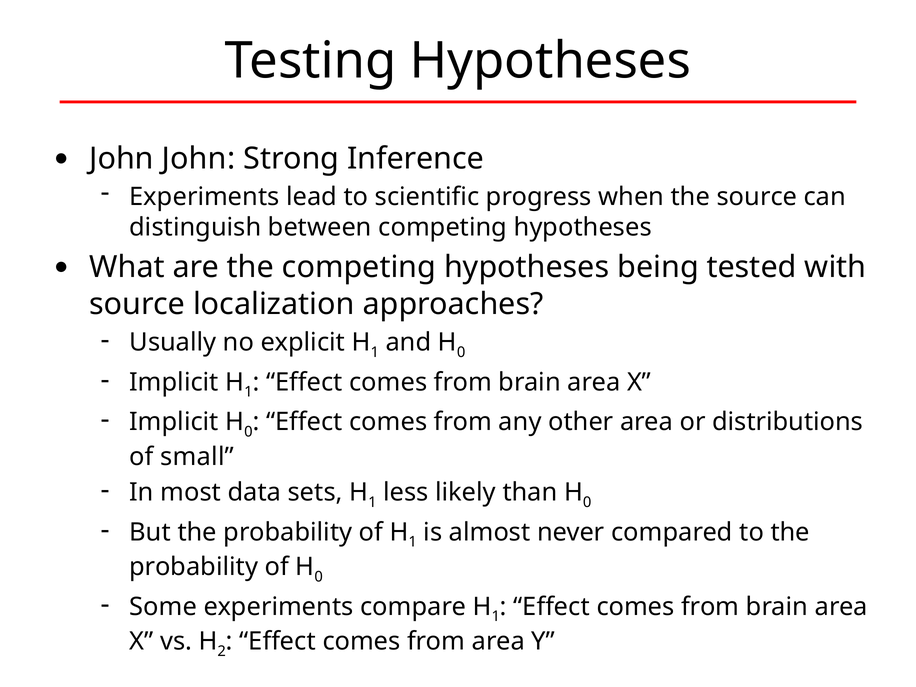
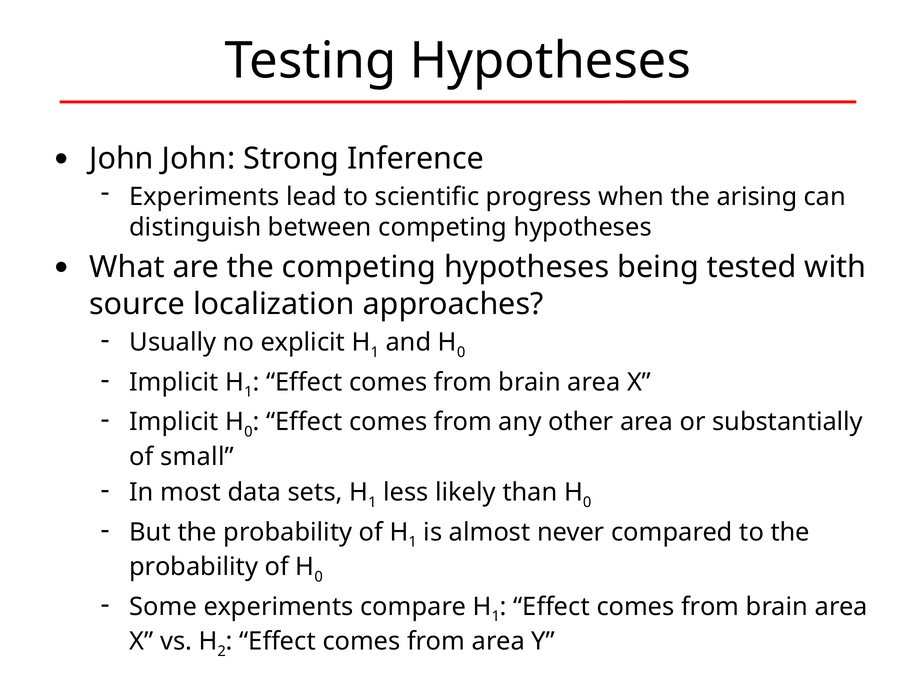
the source: source -> arising
distributions: distributions -> substantially
